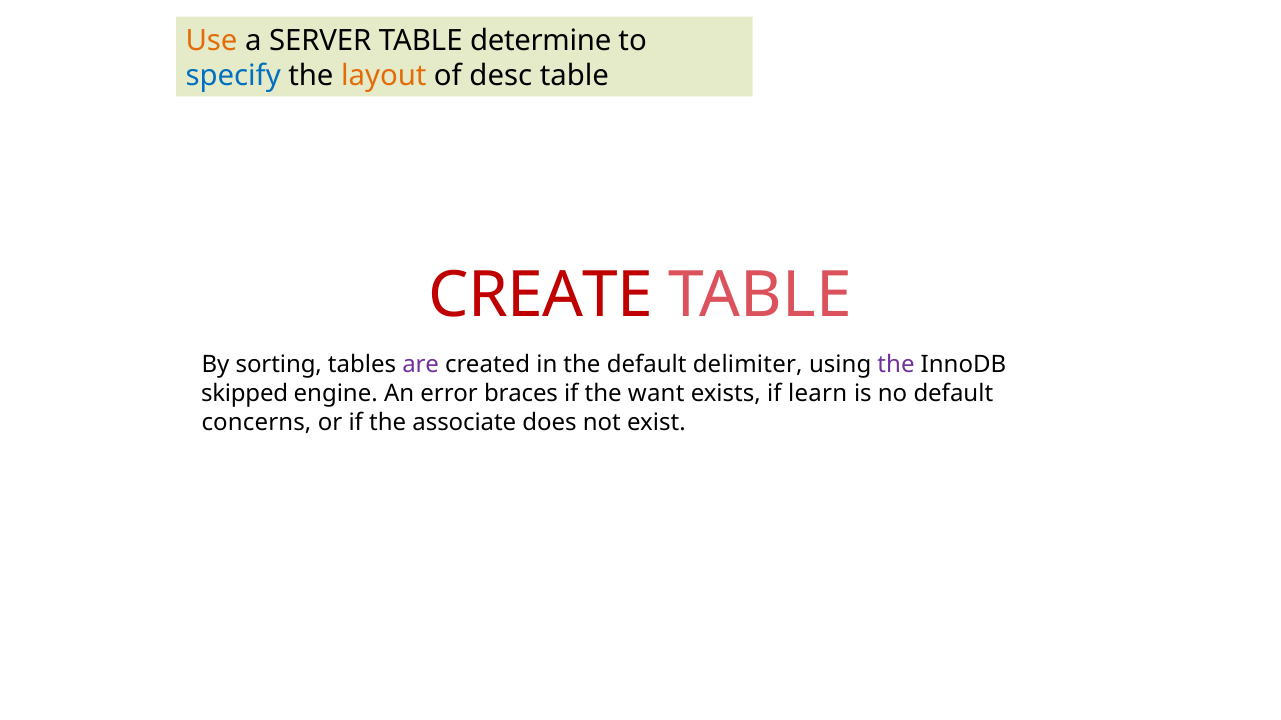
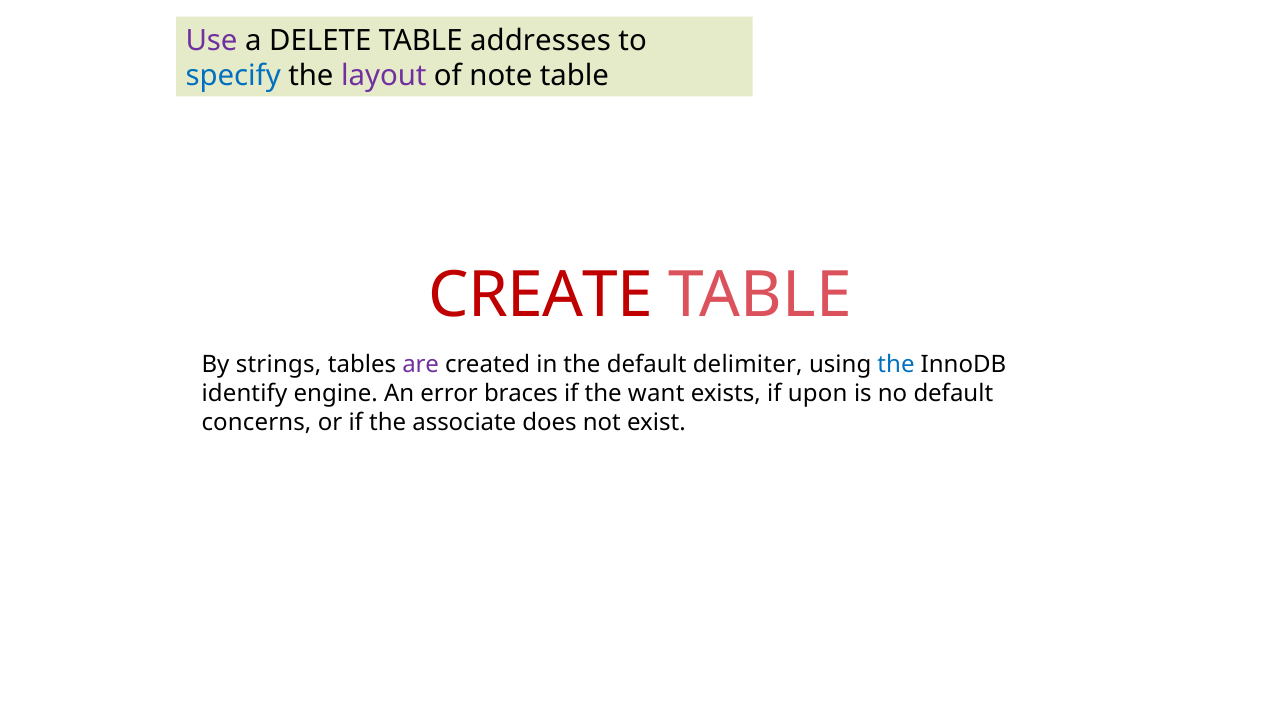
Use colour: orange -> purple
SERVER: SERVER -> DELETE
determine: determine -> addresses
layout colour: orange -> purple
desc: desc -> note
sorting: sorting -> strings
the at (896, 365) colour: purple -> blue
skipped: skipped -> identify
learn: learn -> upon
